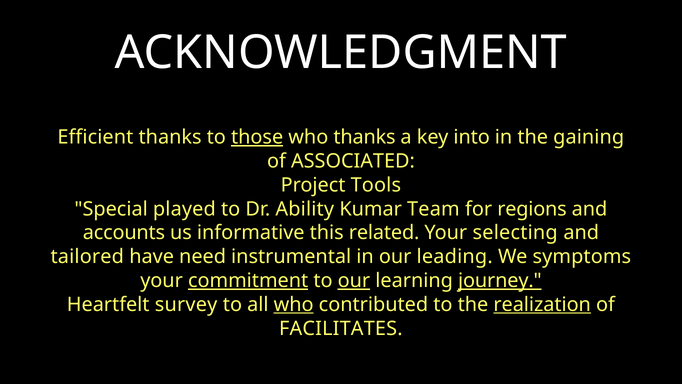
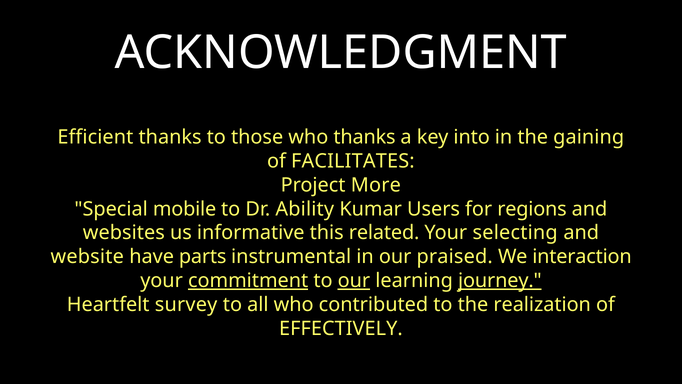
those underline: present -> none
ASSOCIATED: ASSOCIATED -> FACILITATES
Tools: Tools -> More
played: played -> mobile
Team: Team -> Users
accounts: accounts -> websites
tailored: tailored -> website
need: need -> parts
leading: leading -> praised
symptoms: symptoms -> interaction
who at (294, 304) underline: present -> none
realization underline: present -> none
FACILITATES: FACILITATES -> EFFECTIVELY
